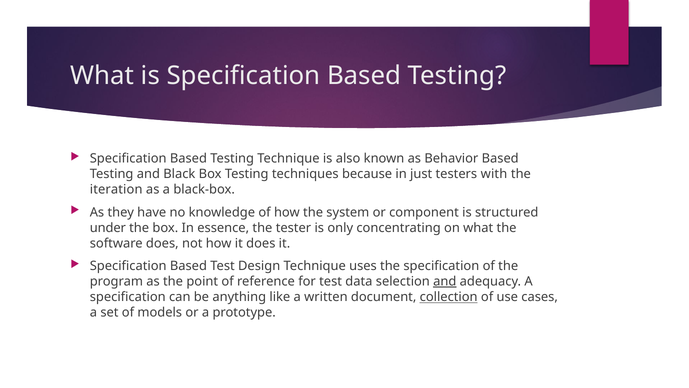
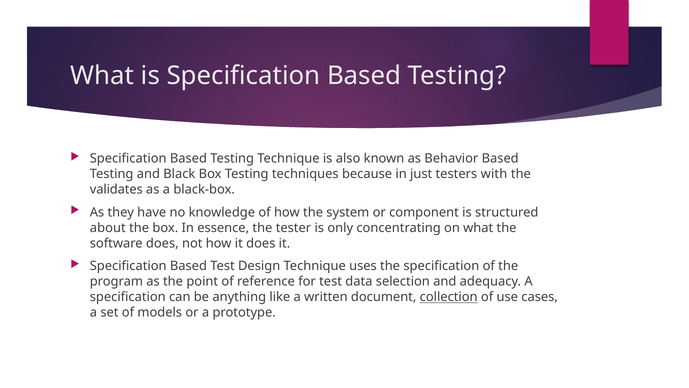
iteration: iteration -> validates
under: under -> about
and at (445, 281) underline: present -> none
